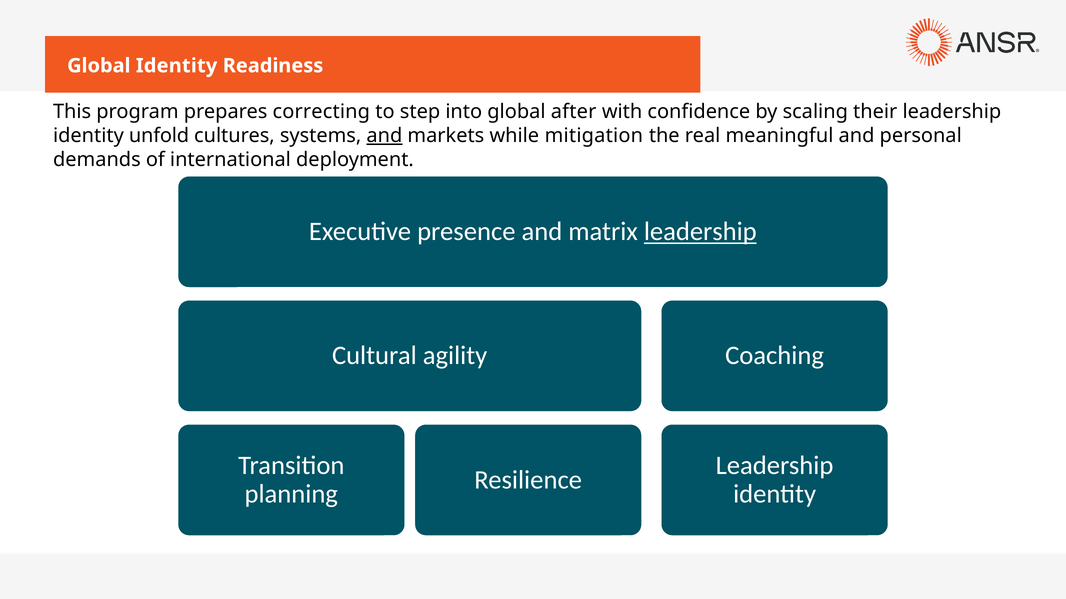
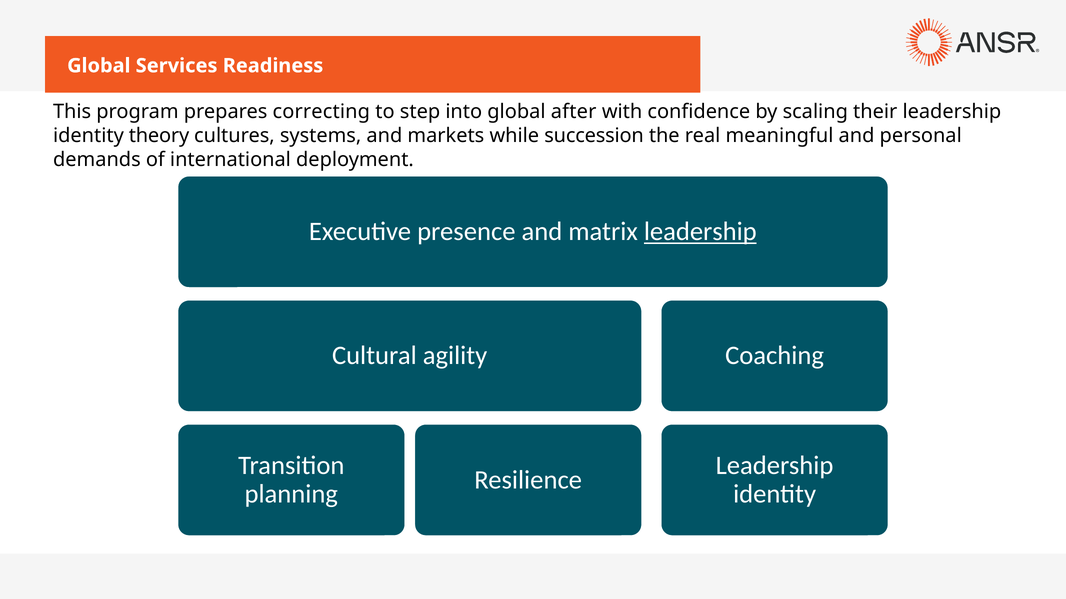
Global Identity: Identity -> Services
unfold: unfold -> theory
and at (384, 136) underline: present -> none
mitigation: mitigation -> succession
